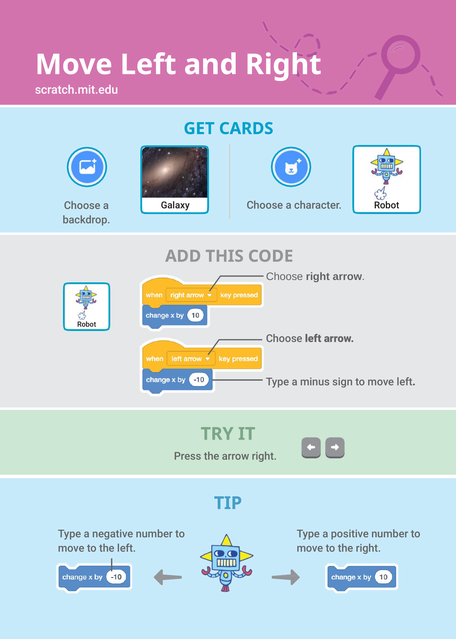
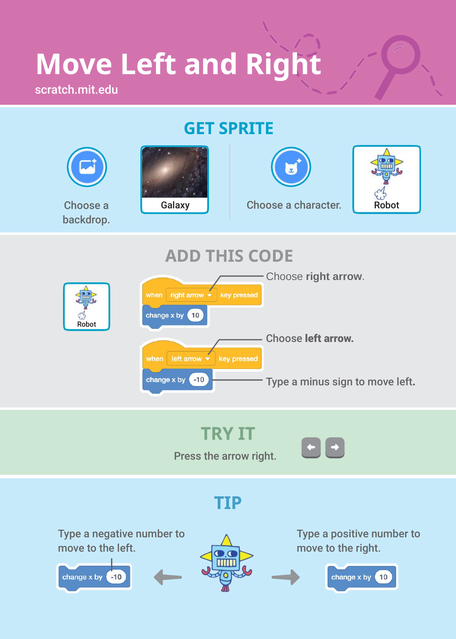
CARDS: CARDS -> SPRITE
